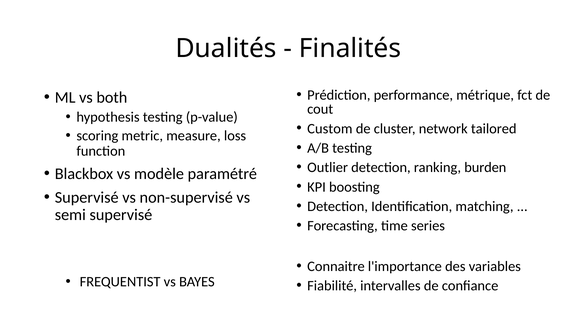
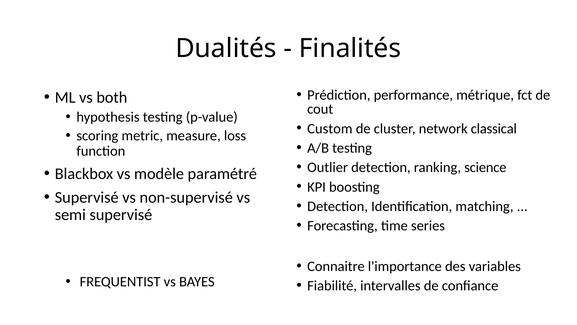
tailored: tailored -> classical
burden: burden -> science
